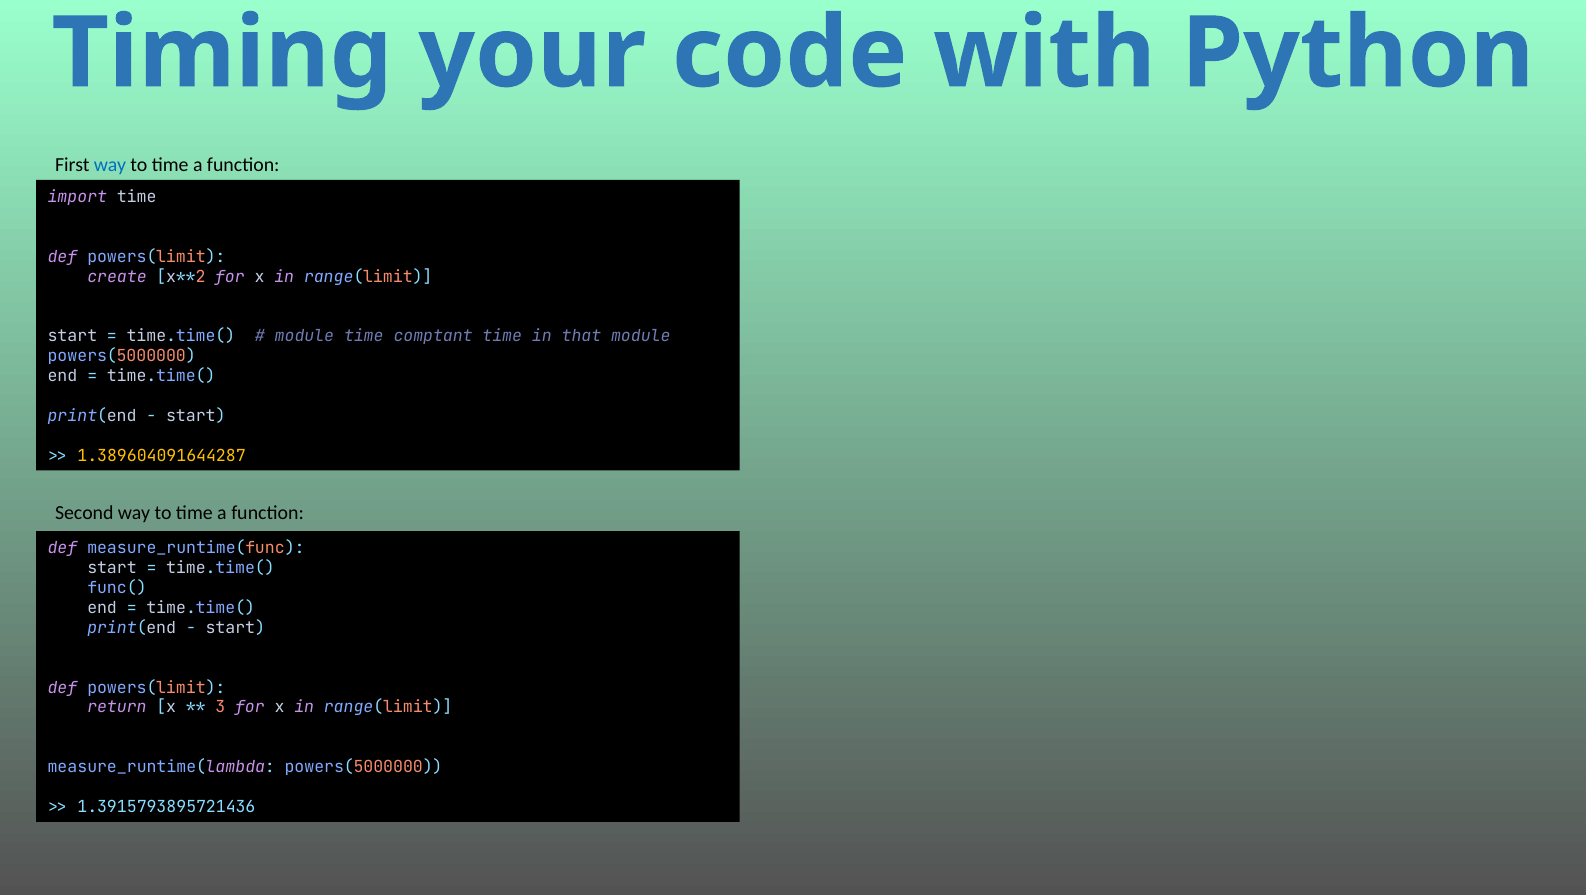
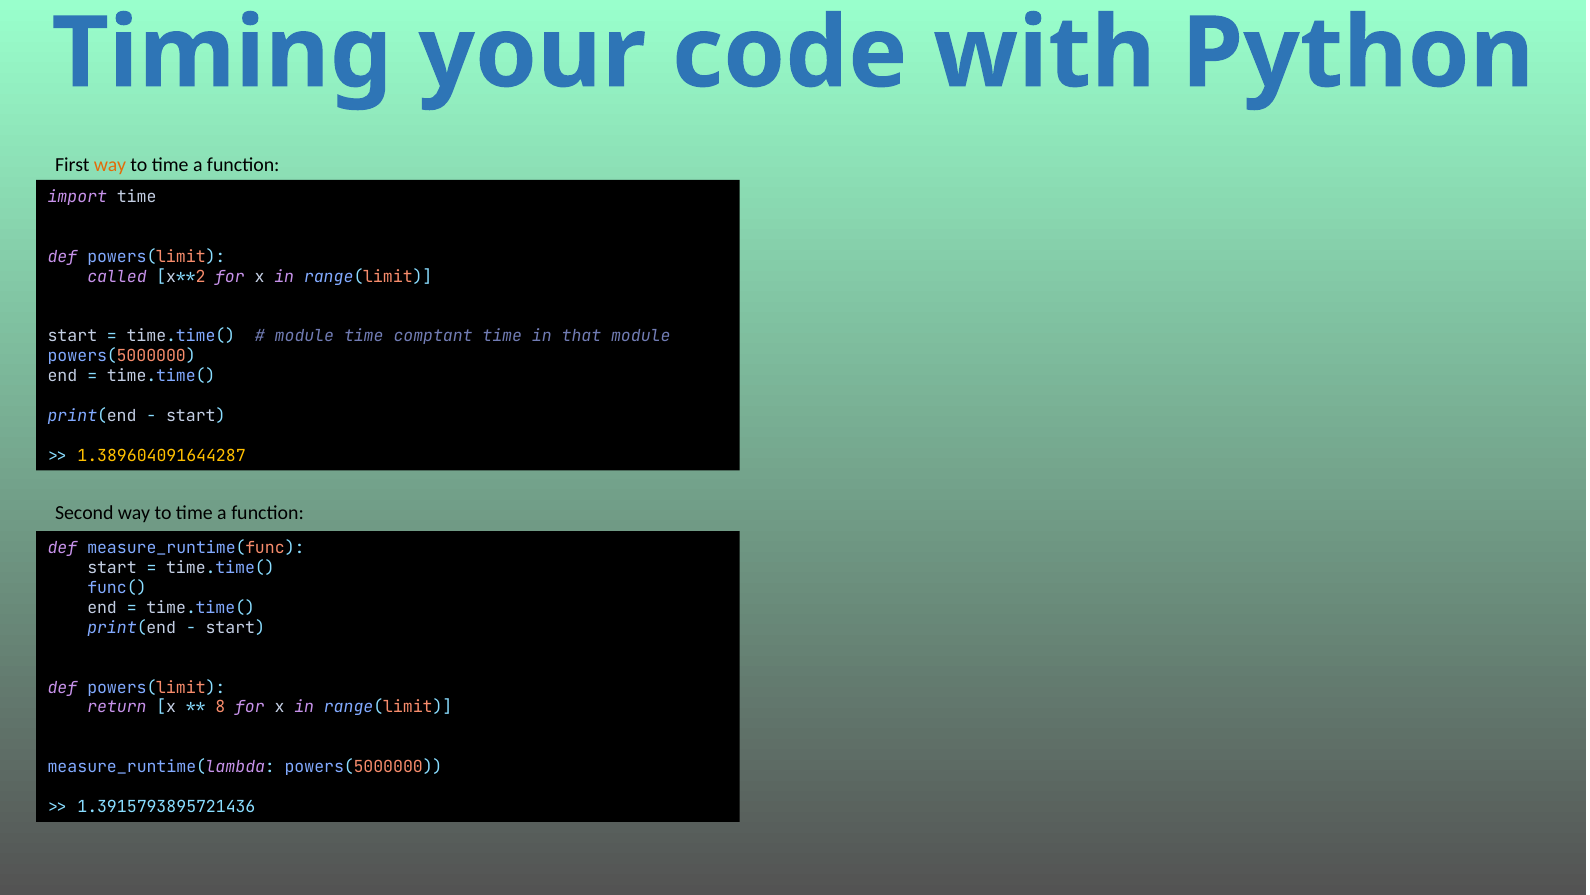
way at (110, 165) colour: blue -> orange
create: create -> called
3: 3 -> 8
